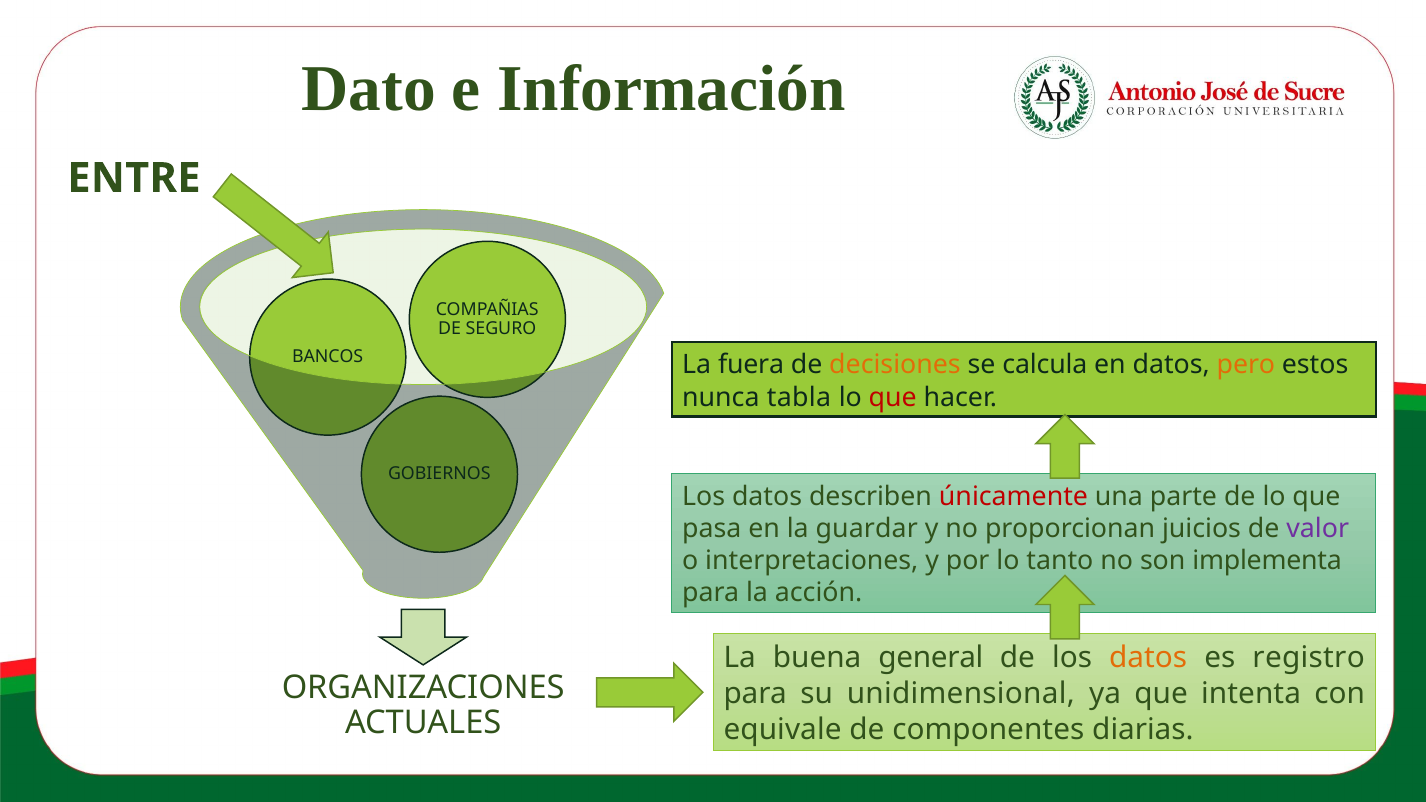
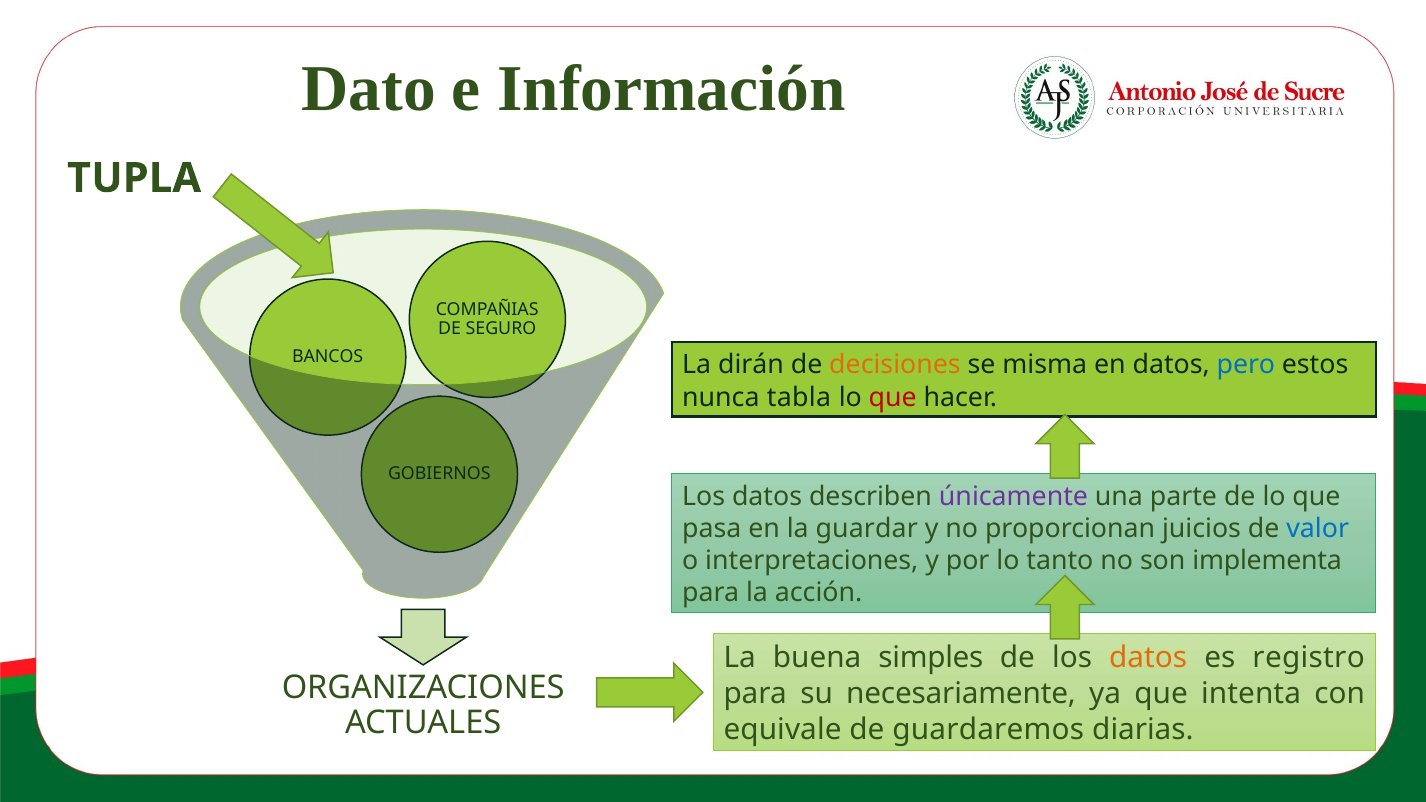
ENTRE: ENTRE -> TUPLA
fuera: fuera -> dirán
calcula: calcula -> misma
pero colour: orange -> blue
únicamente colour: red -> purple
valor colour: purple -> blue
general: general -> simples
unidimensional: unidimensional -> necesariamente
componentes: componentes -> guardaremos
